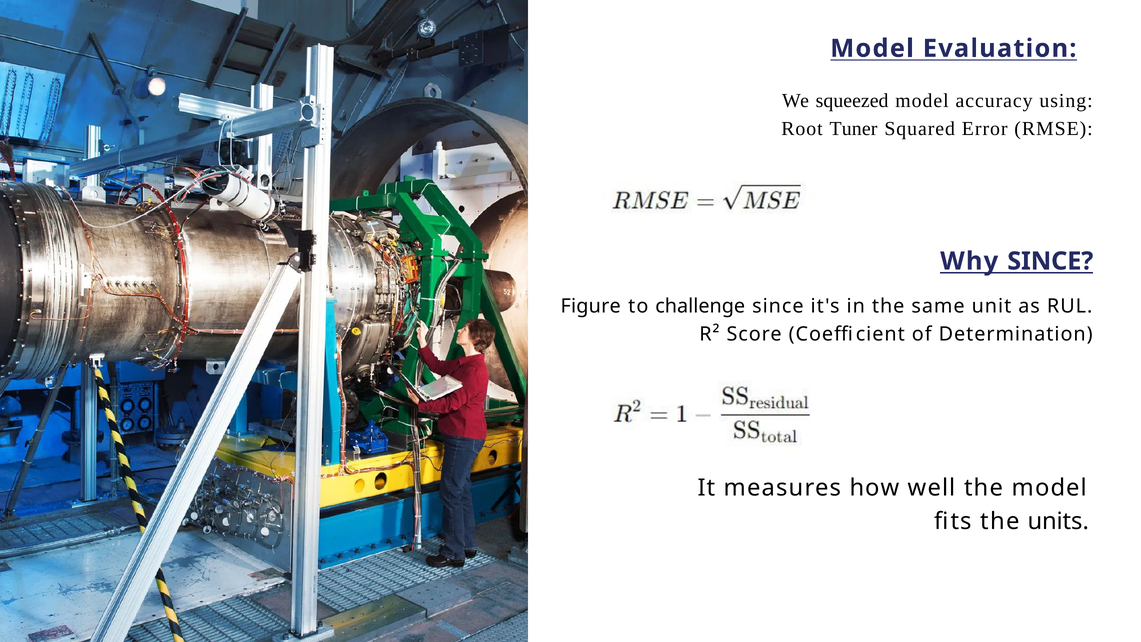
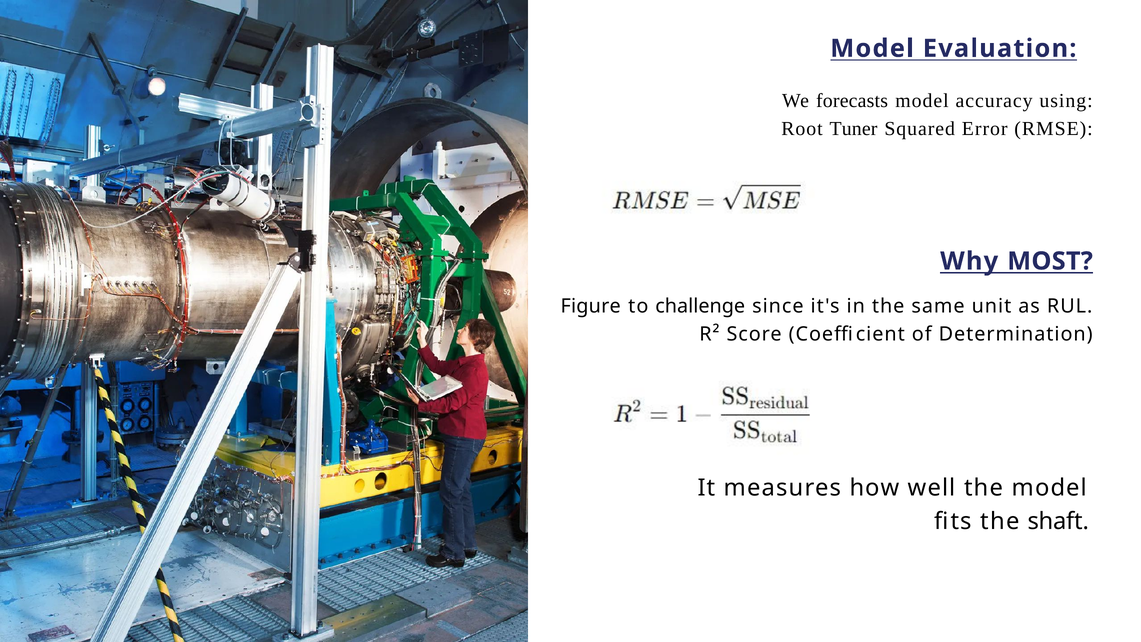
squeezed: squeezed -> forecasts
Why SINCE: SINCE -> MOST
units: units -> shaft
